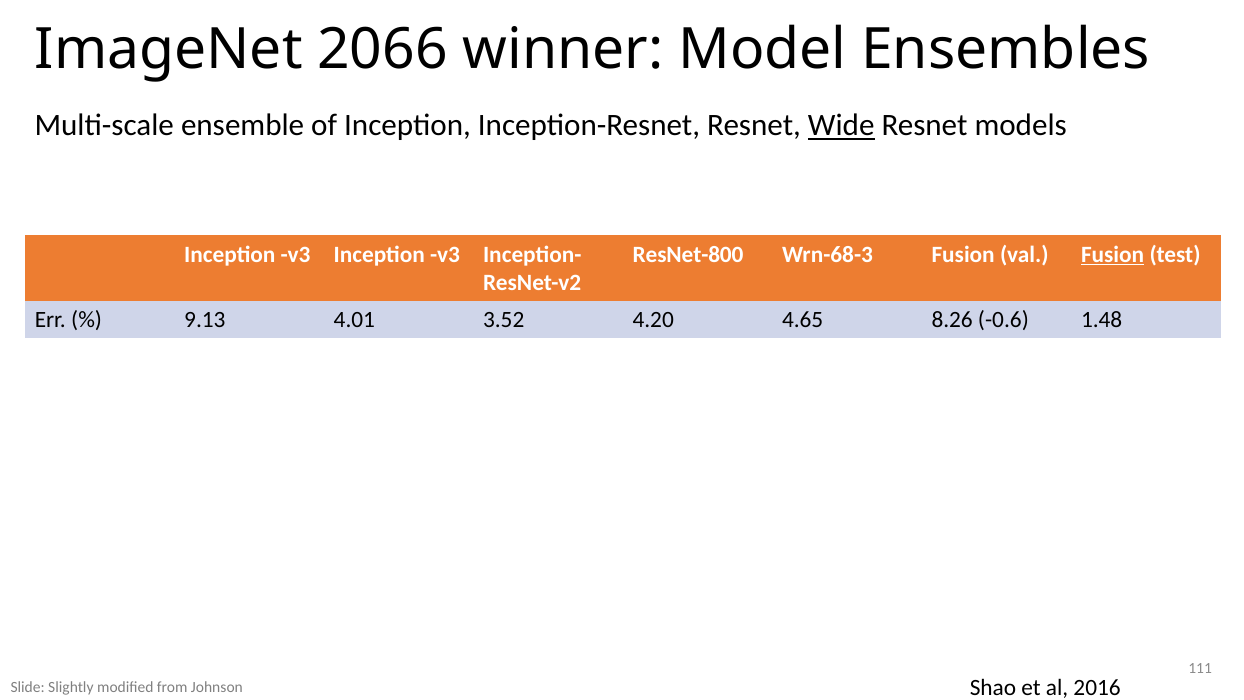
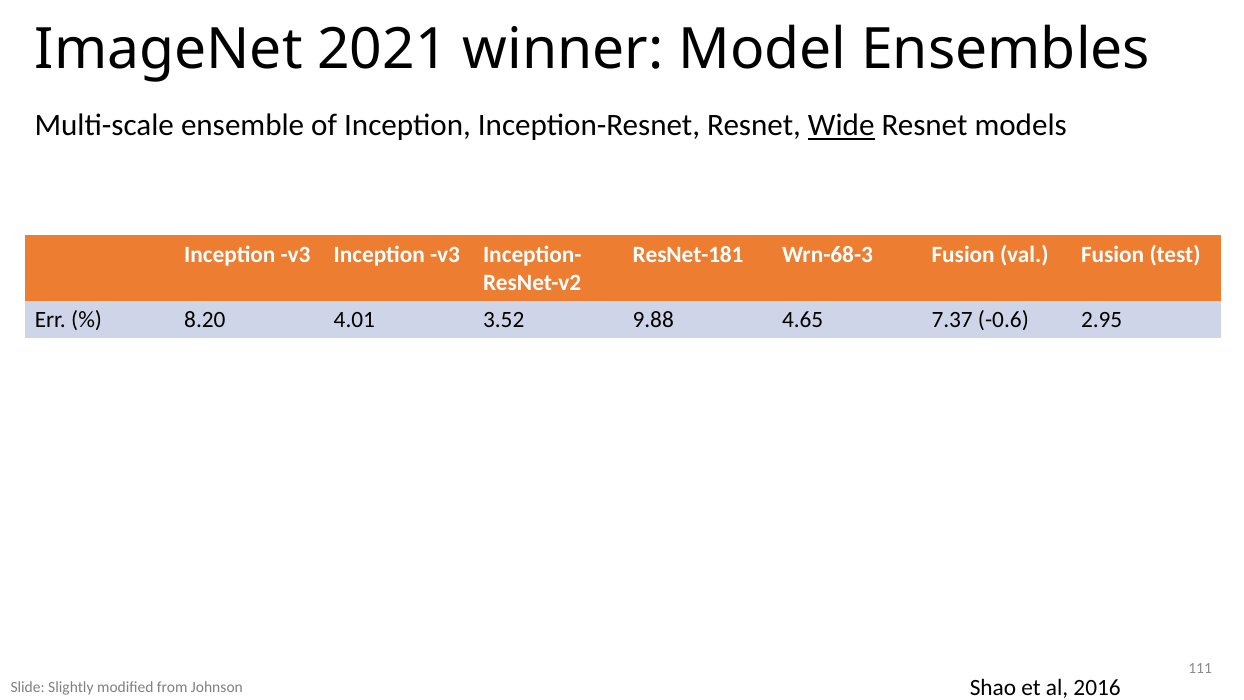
2066: 2066 -> 2021
ResNet-800: ResNet-800 -> ResNet-181
Fusion at (1113, 254) underline: present -> none
9.13: 9.13 -> 8.20
4.20: 4.20 -> 9.88
8.26: 8.26 -> 7.37
1.48: 1.48 -> 2.95
